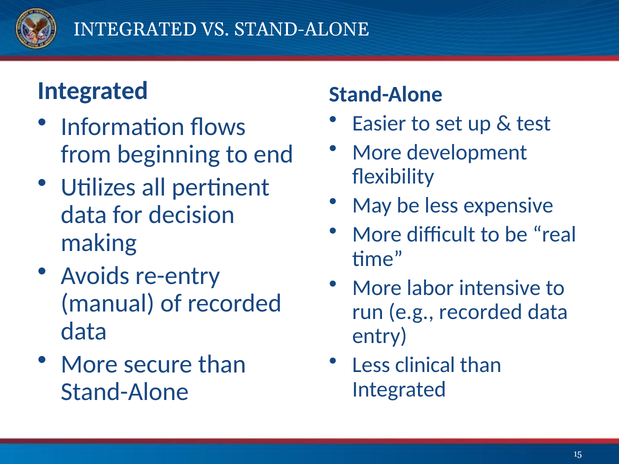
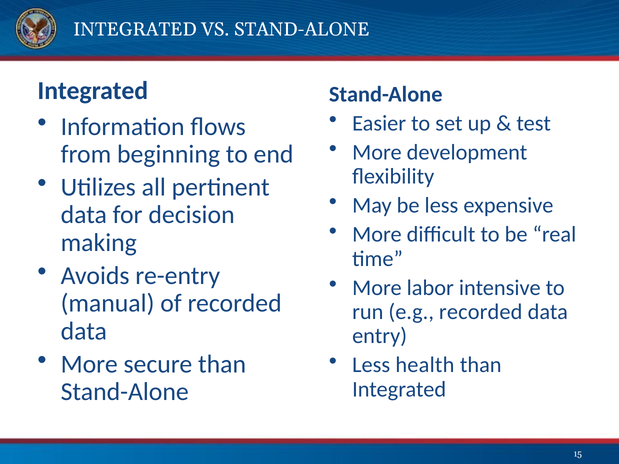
clinical: clinical -> health
